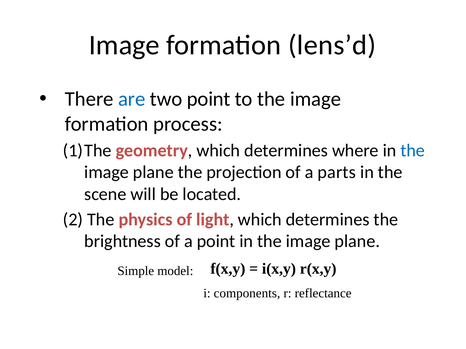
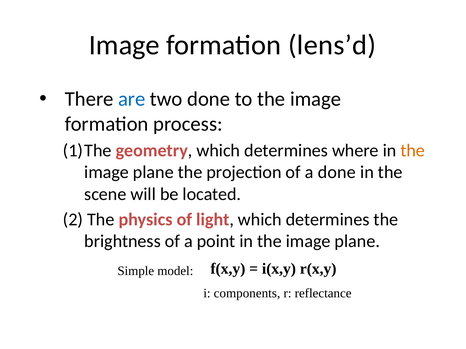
two point: point -> done
the at (413, 151) colour: blue -> orange
a parts: parts -> done
